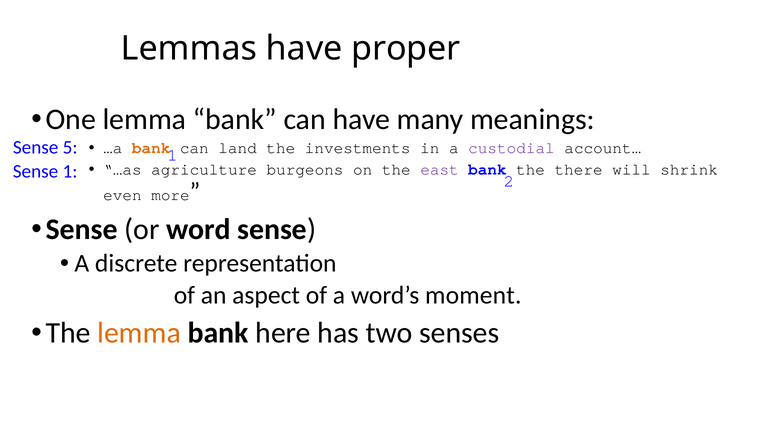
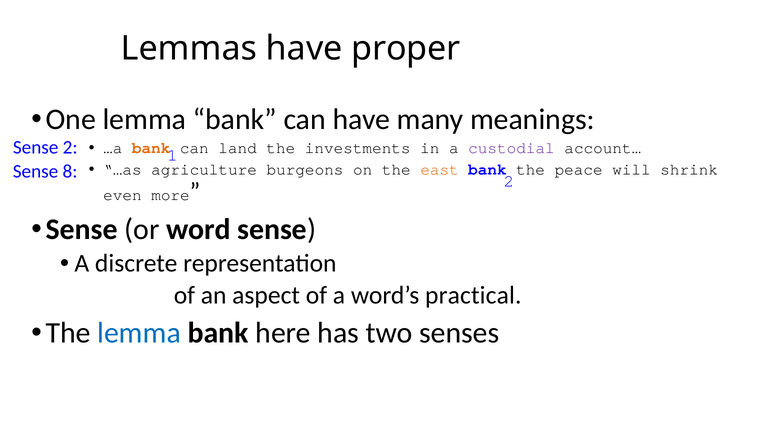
Sense 5: 5 -> 2
east colour: purple -> orange
there: there -> peace
Sense 1: 1 -> 8
moment: moment -> practical
lemma at (139, 333) colour: orange -> blue
